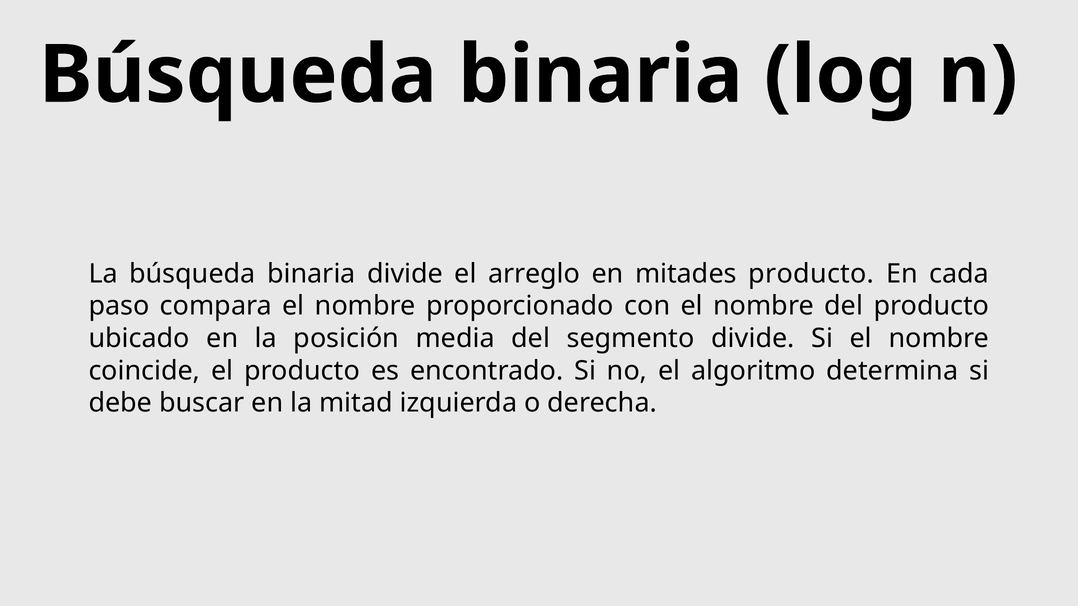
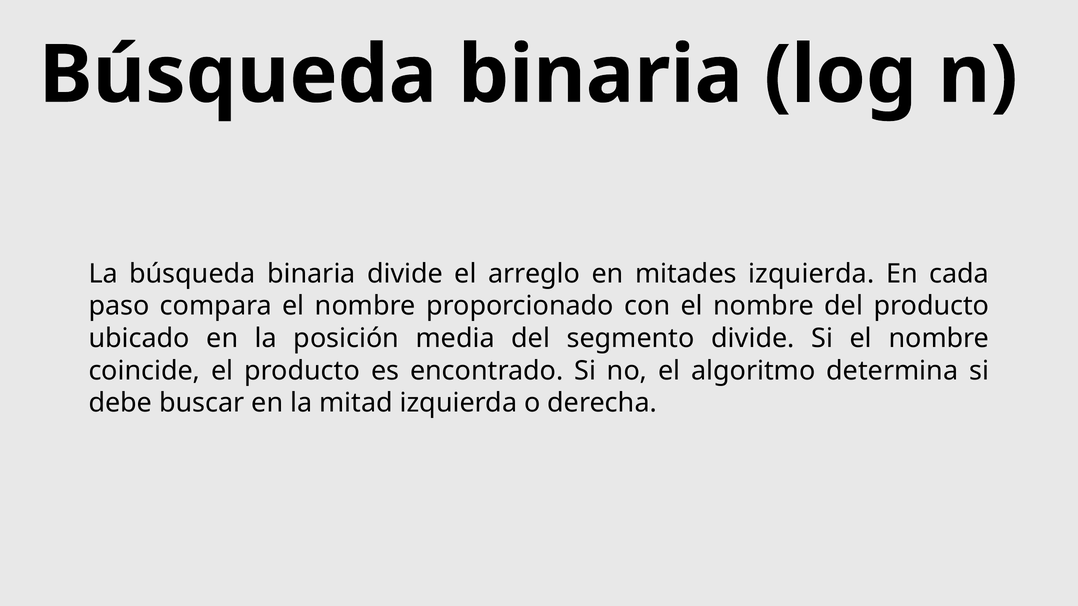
mitades producto: producto -> izquierda
